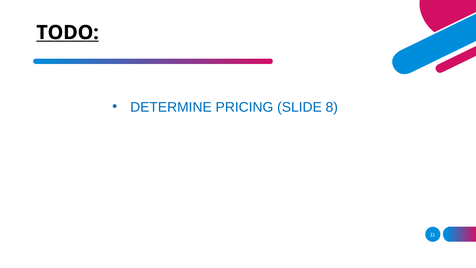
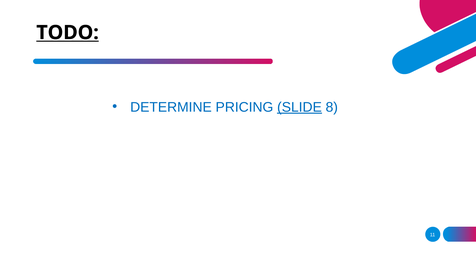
SLIDE underline: none -> present
